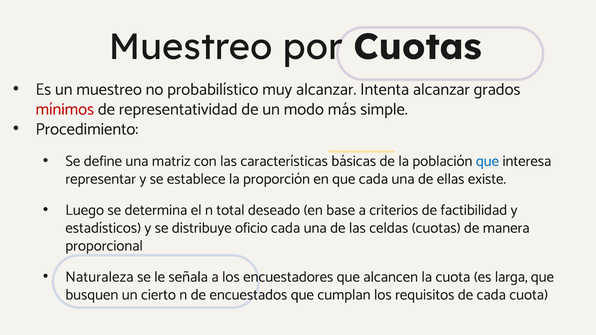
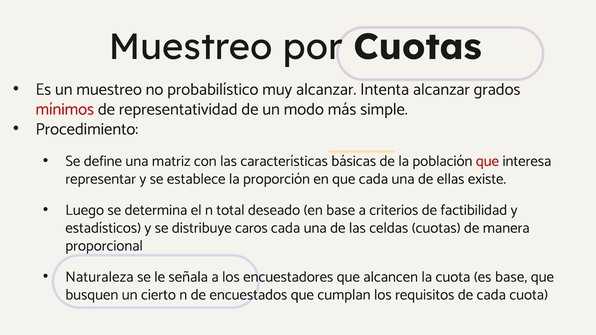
que at (487, 161) colour: blue -> red
oficio: oficio -> caros
es larga: larga -> base
